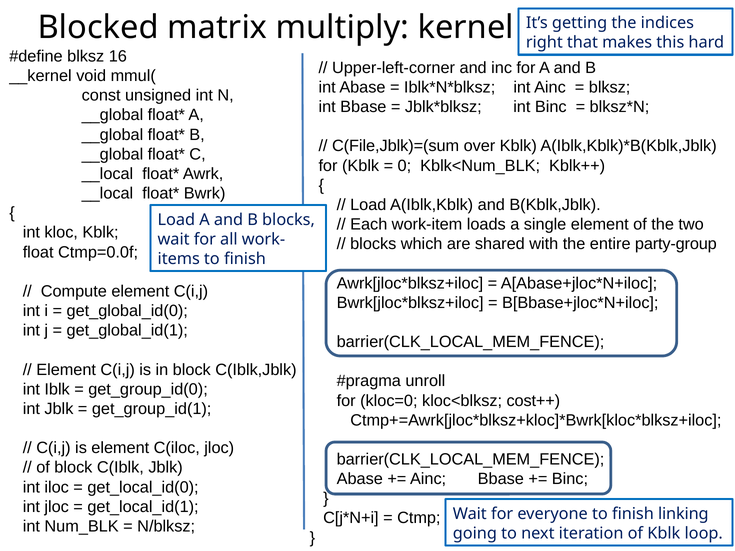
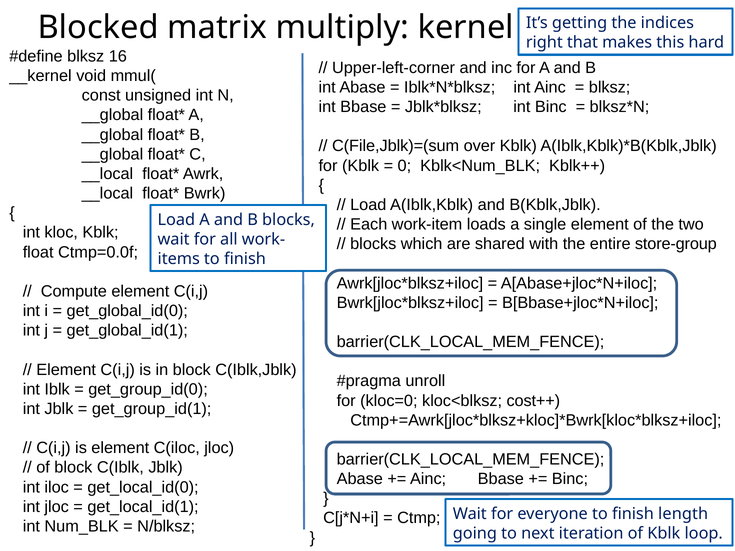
party-group: party-group -> store-group
linking: linking -> length
